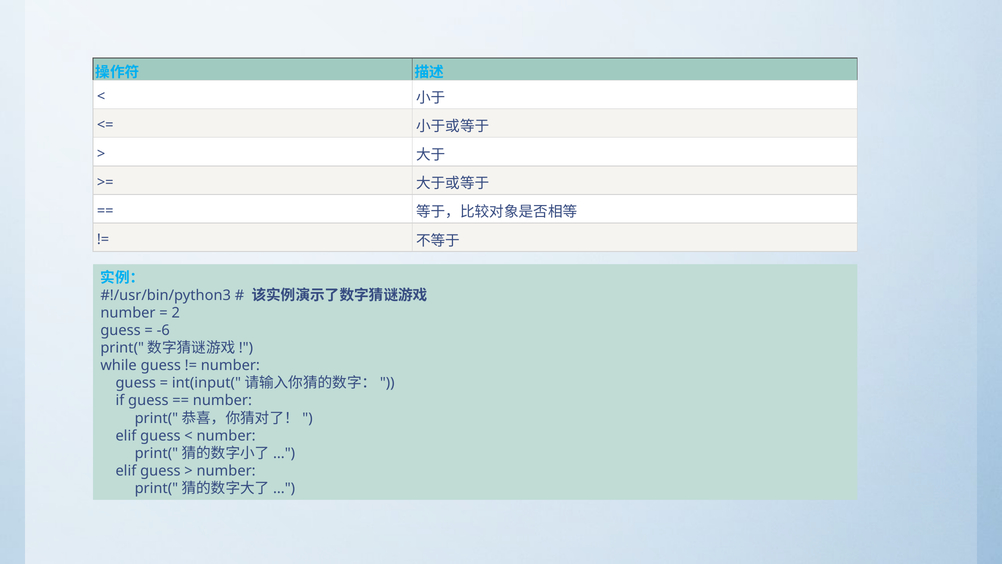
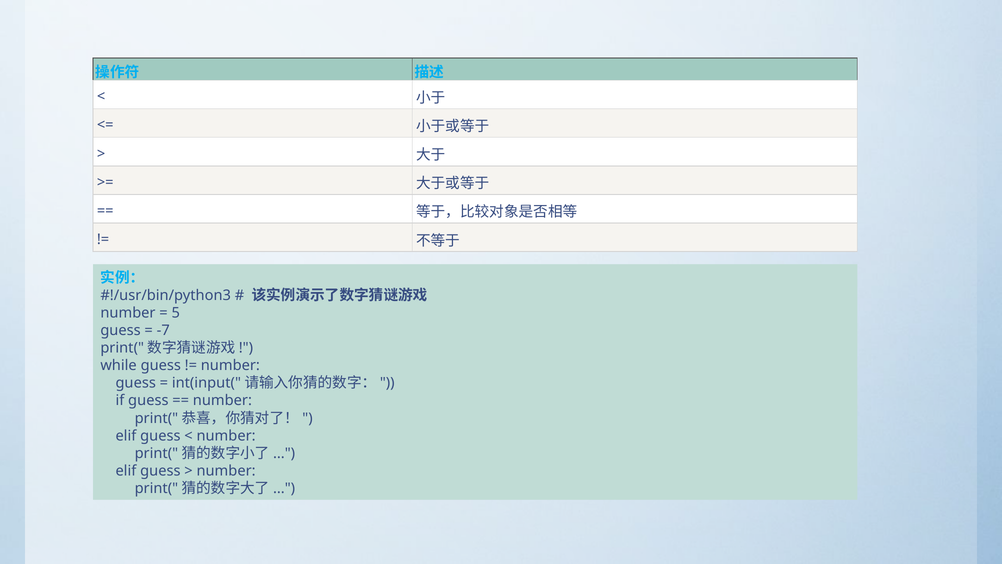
2: 2 -> 5
-6: -6 -> -7
